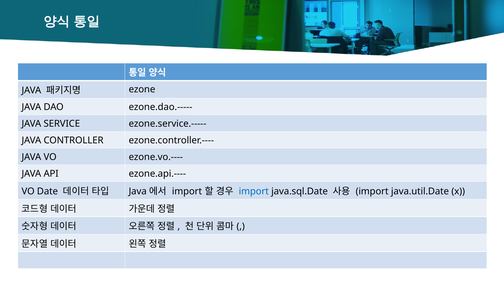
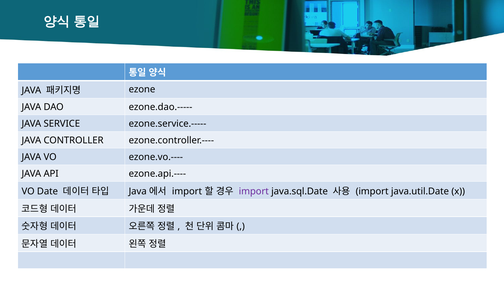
import at (254, 191) colour: blue -> purple
